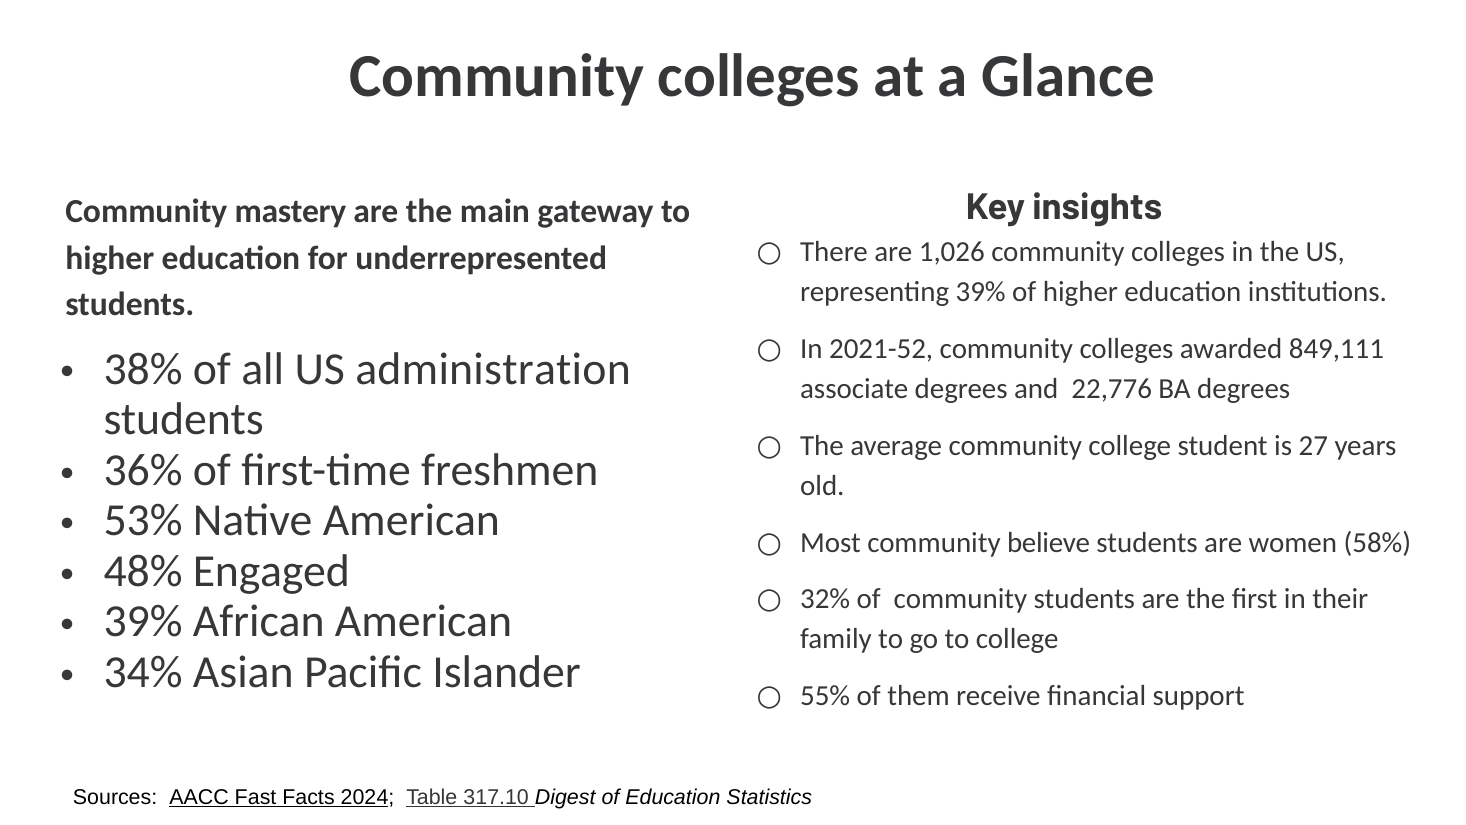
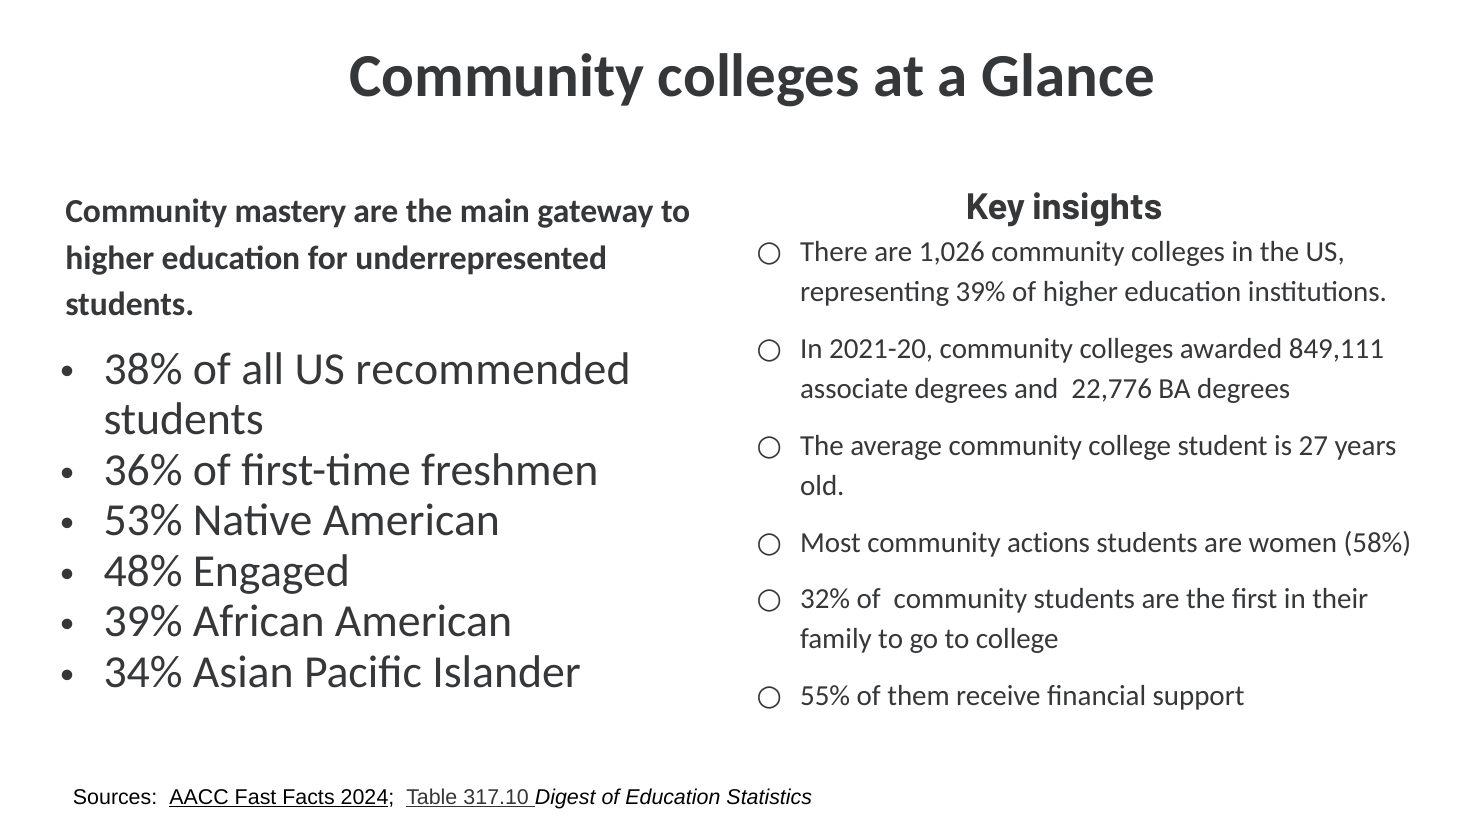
2021-52: 2021-52 -> 2021-20
administration: administration -> recommended
believe: believe -> actions
